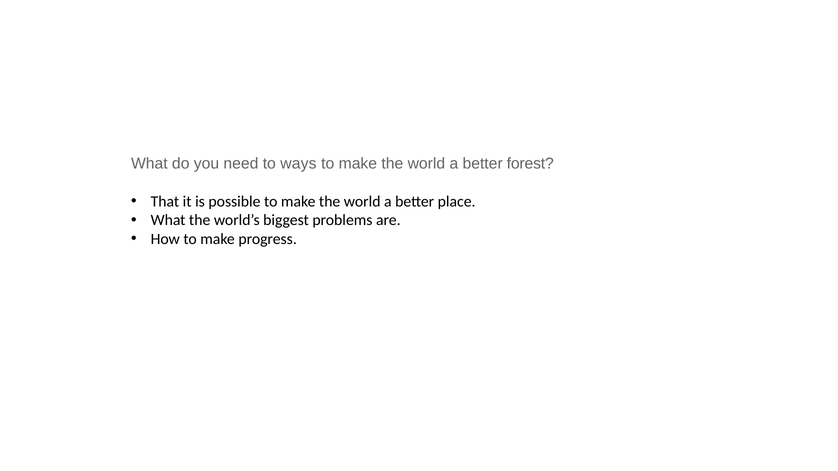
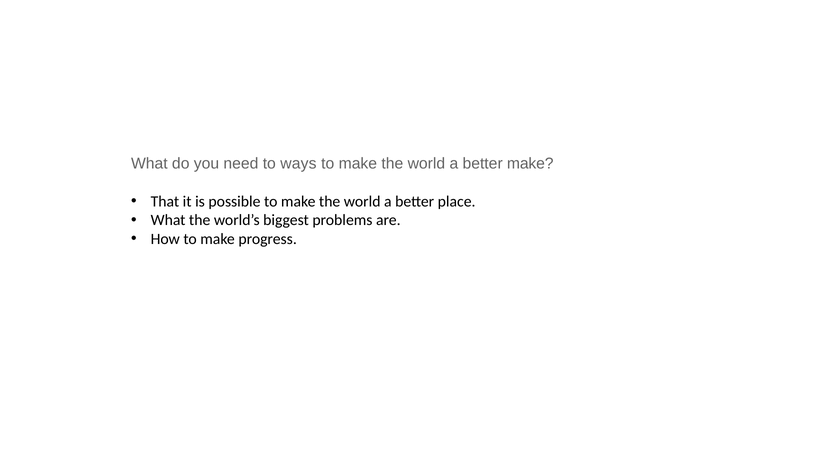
better forest: forest -> make
